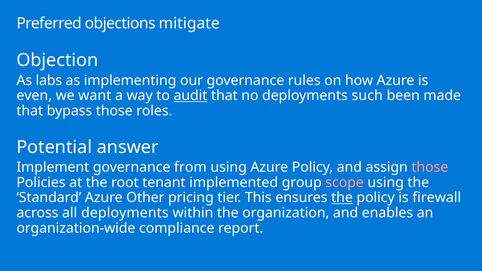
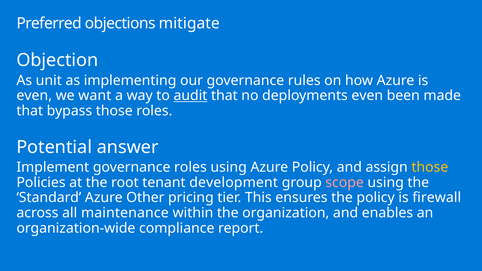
labs: labs -> unit
deployments such: such -> even
governance from: from -> roles
those at (430, 167) colour: pink -> yellow
implemented: implemented -> development
the at (342, 198) underline: present -> none
all deployments: deployments -> maintenance
